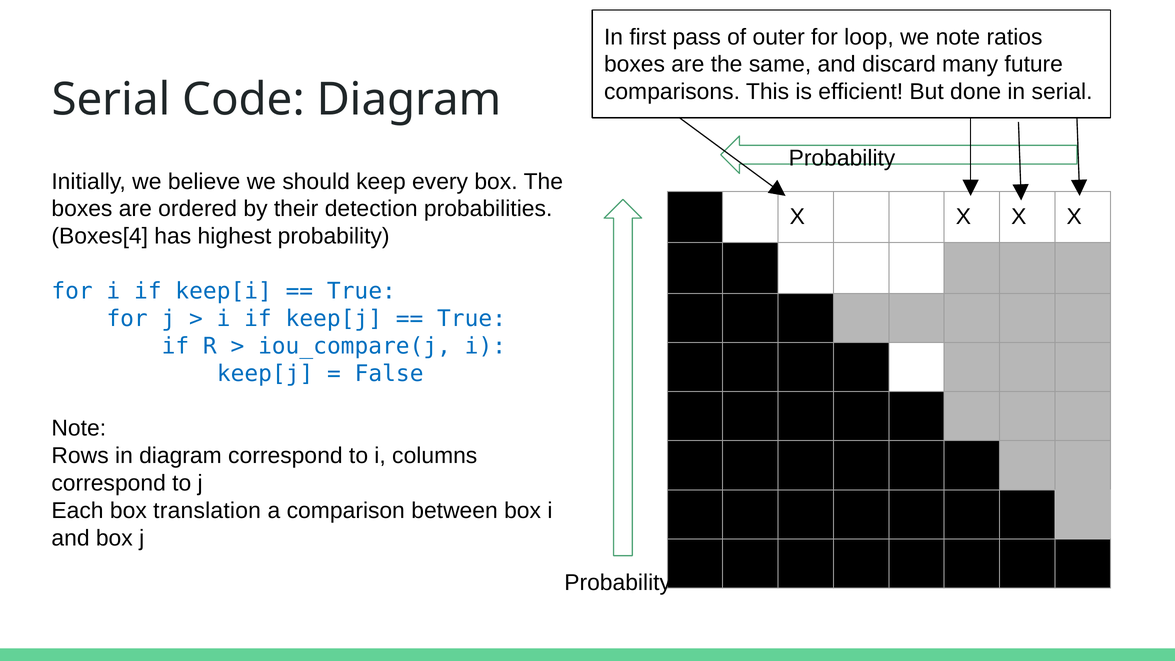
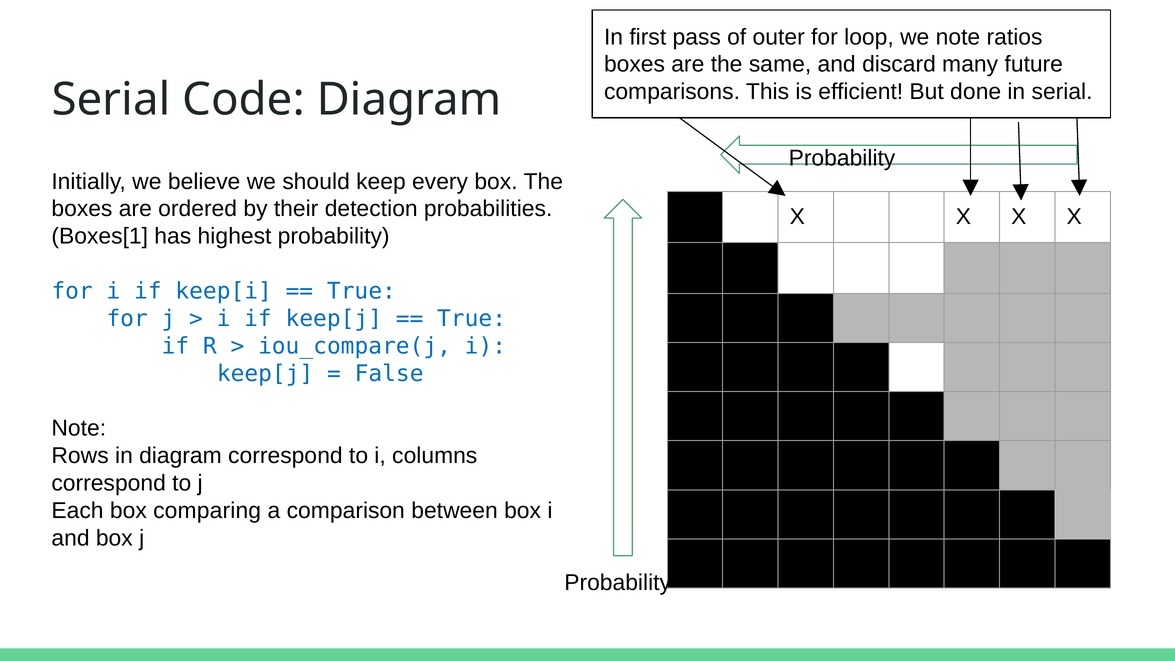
Boxes[4: Boxes[4 -> Boxes[1
translation: translation -> comparing
